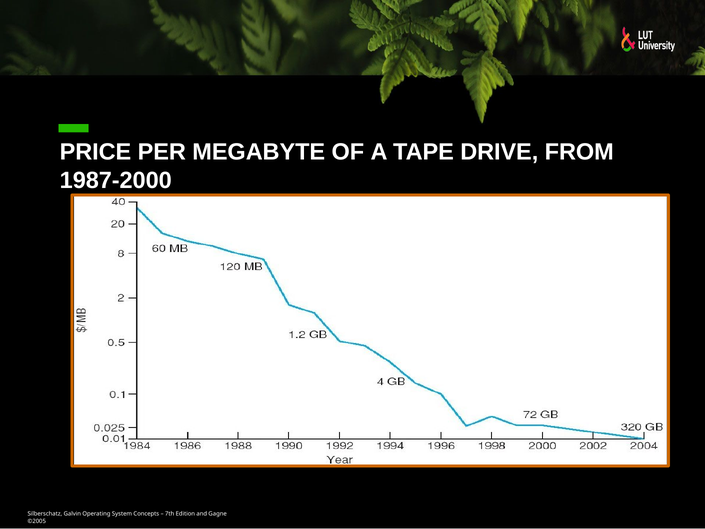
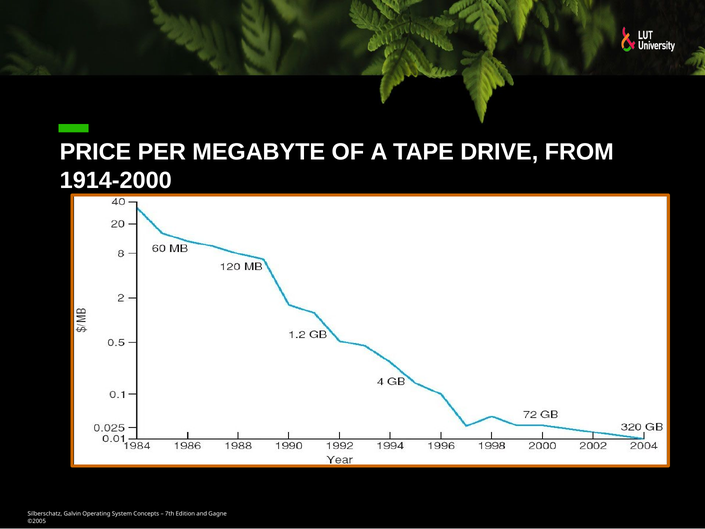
1987-2000: 1987-2000 -> 1914-2000
